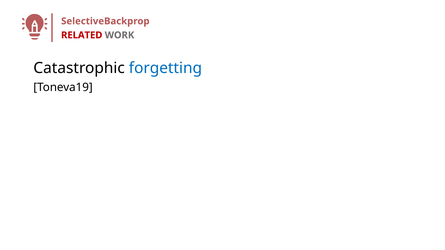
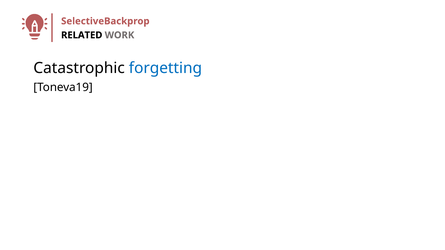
RELATED colour: red -> black
